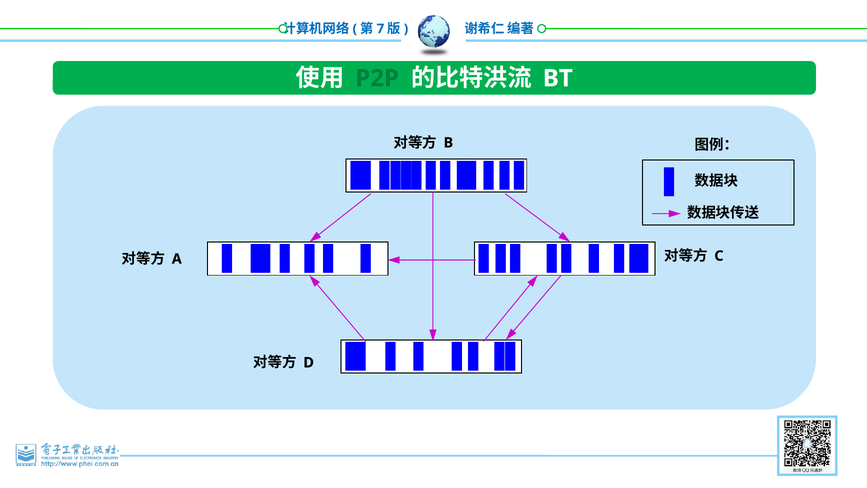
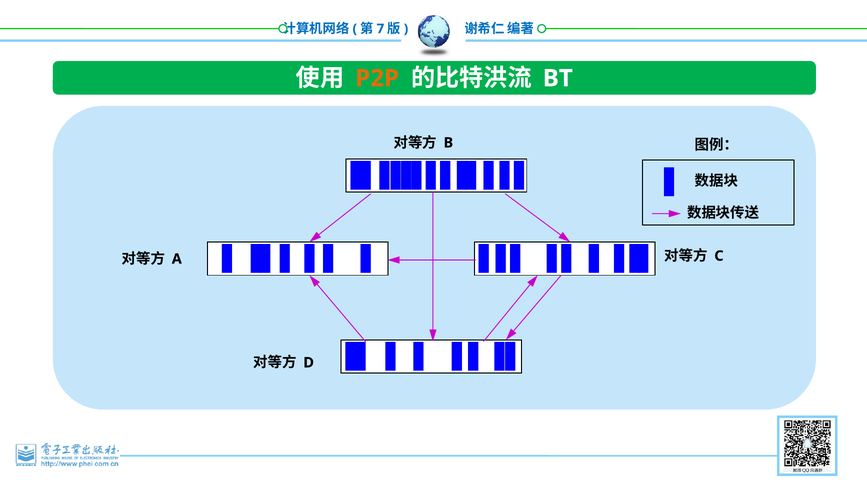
P2P colour: green -> orange
